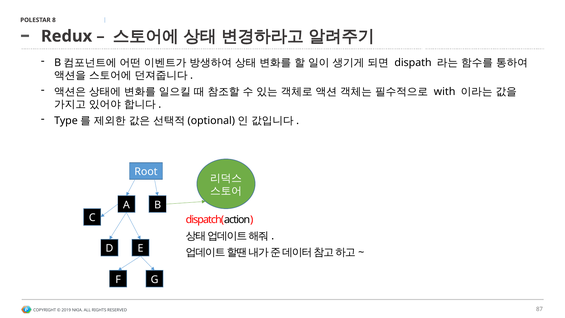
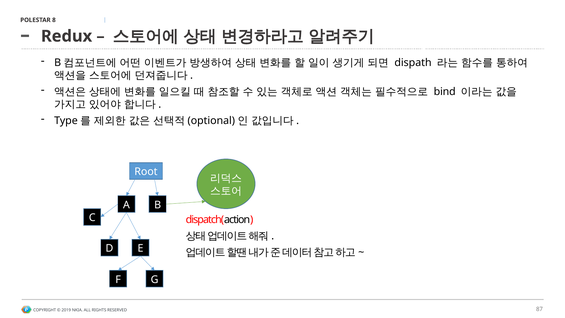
with: with -> bind
